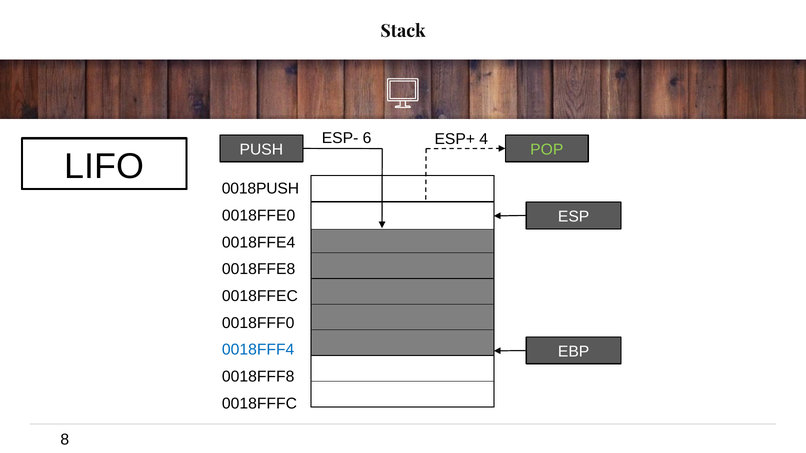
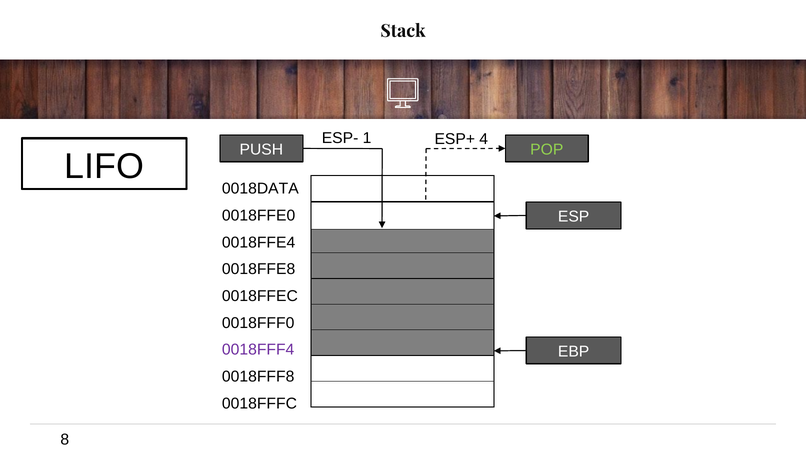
6: 6 -> 1
0018PUSH: 0018PUSH -> 0018DATA
0018FFF4 colour: blue -> purple
